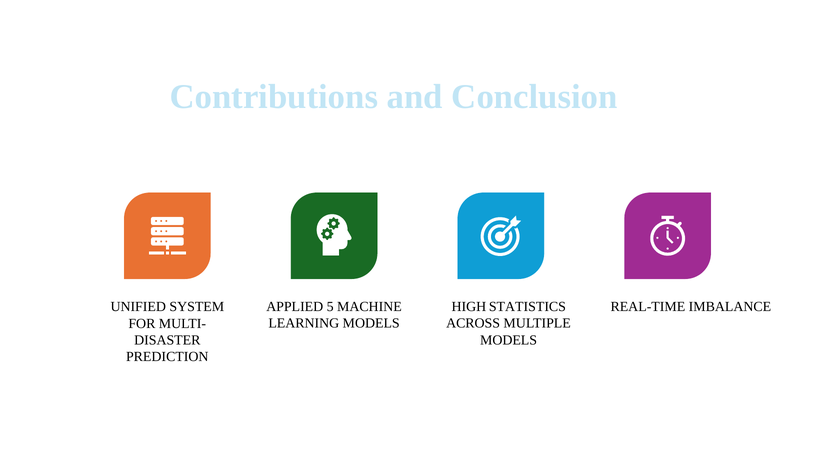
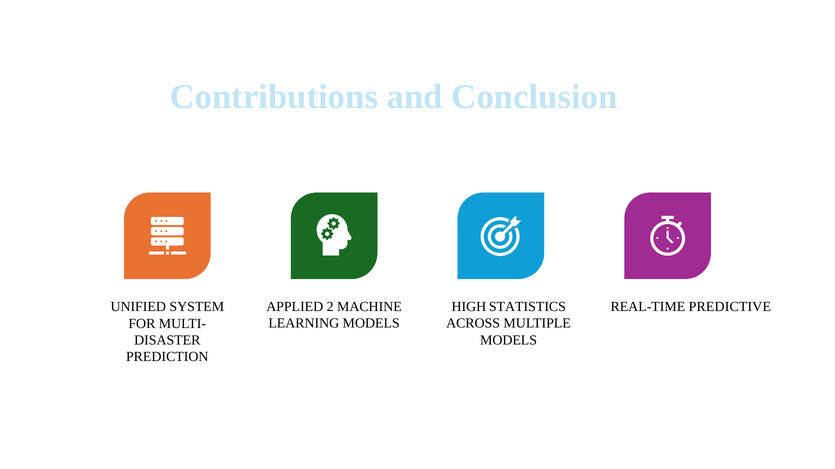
5: 5 -> 2
IMBALANCE: IMBALANCE -> PREDICTIVE
